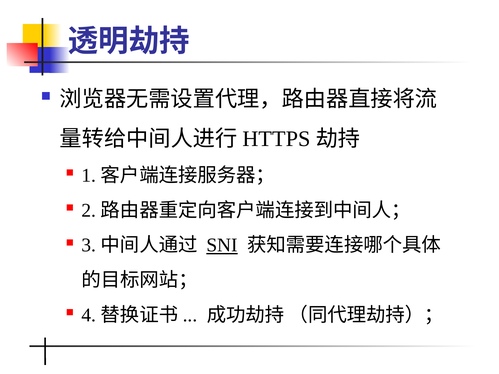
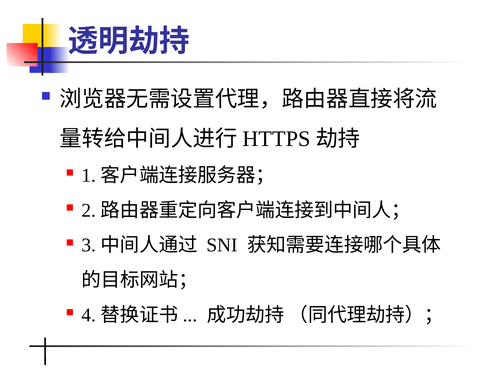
SNI underline: present -> none
